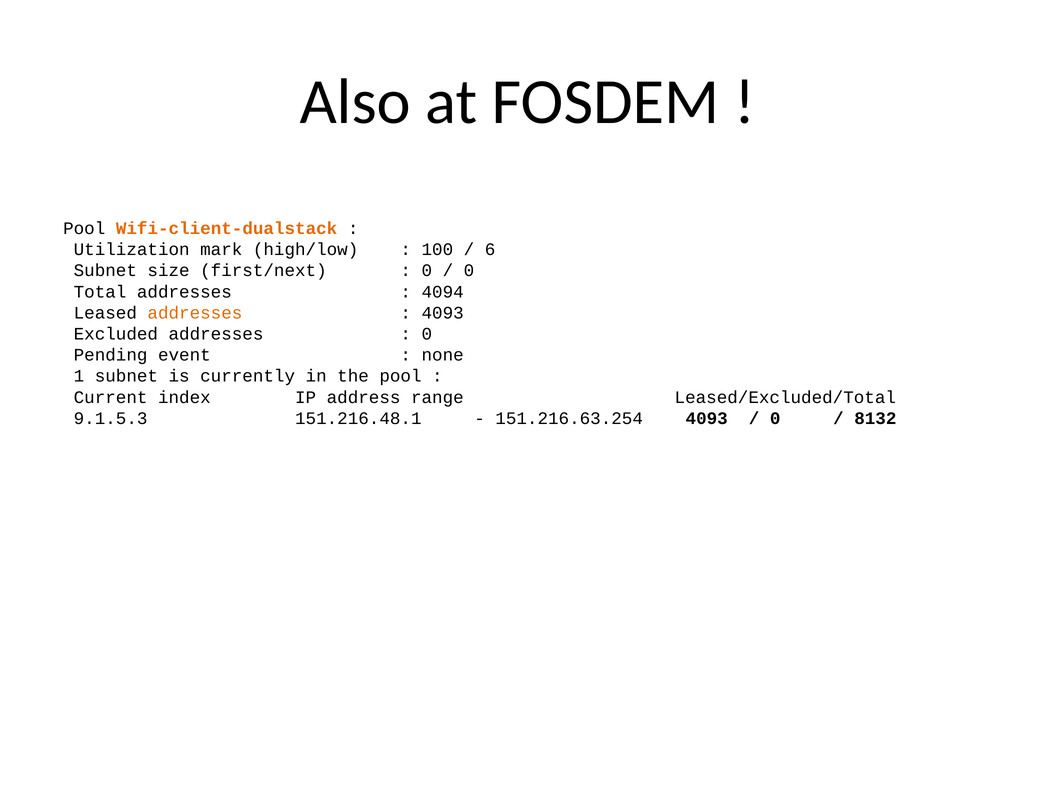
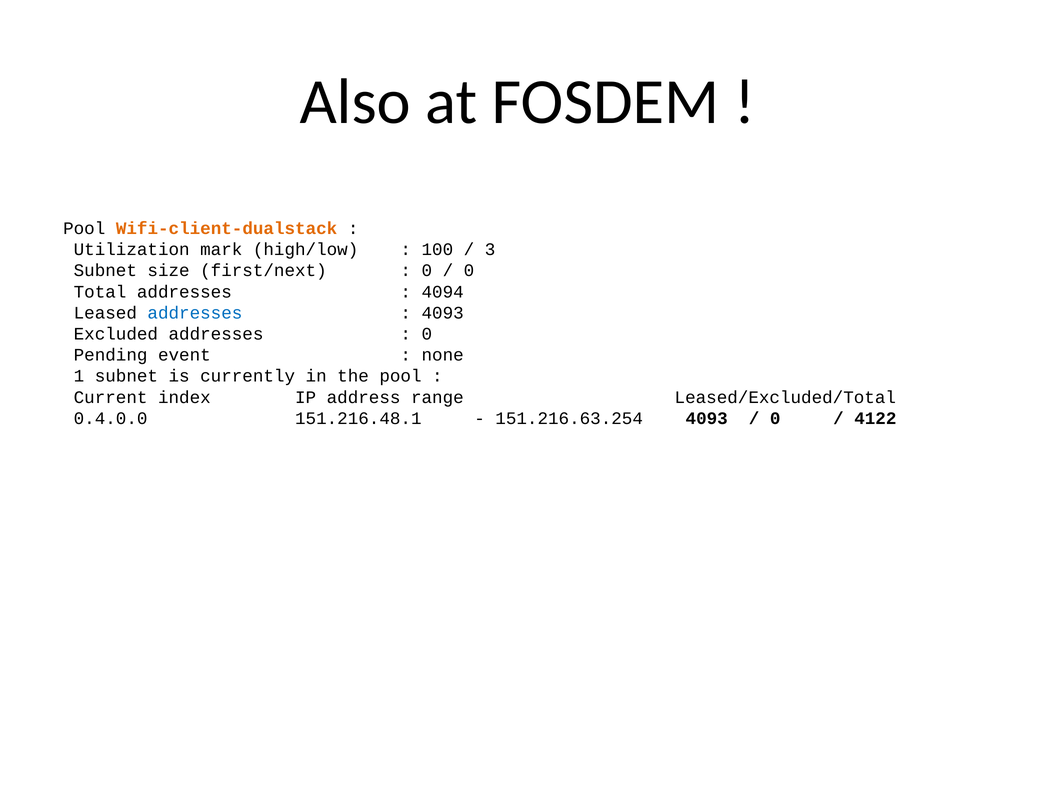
6: 6 -> 3
addresses at (195, 313) colour: orange -> blue
9.1.5.3: 9.1.5.3 -> 0.4.0.0
8132: 8132 -> 4122
